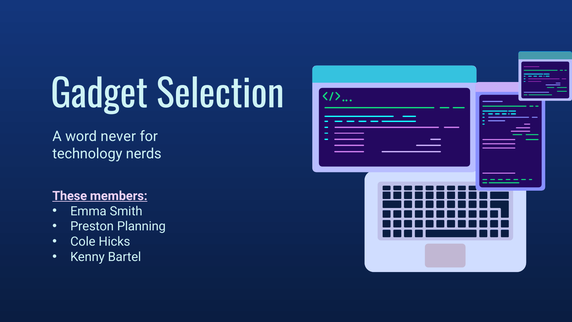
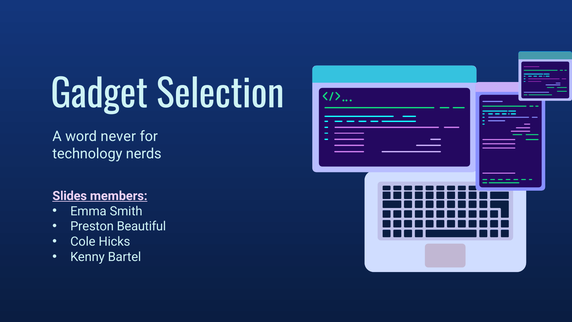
These: These -> Slides
Planning: Planning -> Beautiful
